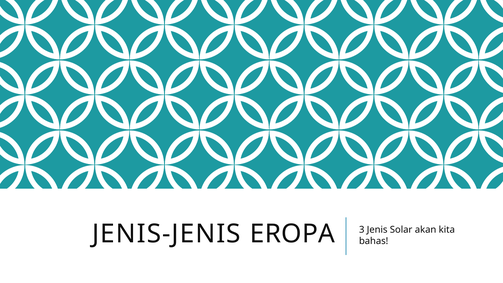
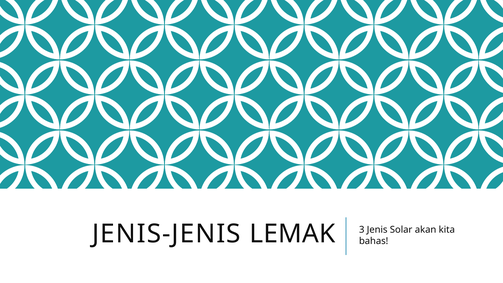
EROPA: EROPA -> LEMAK
